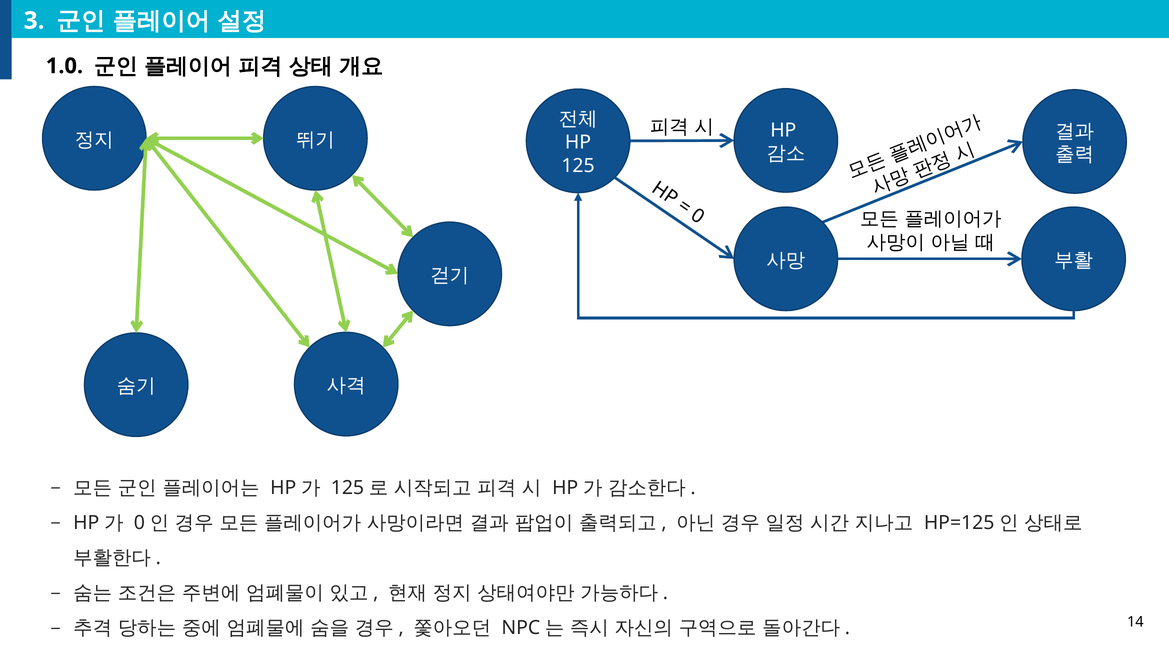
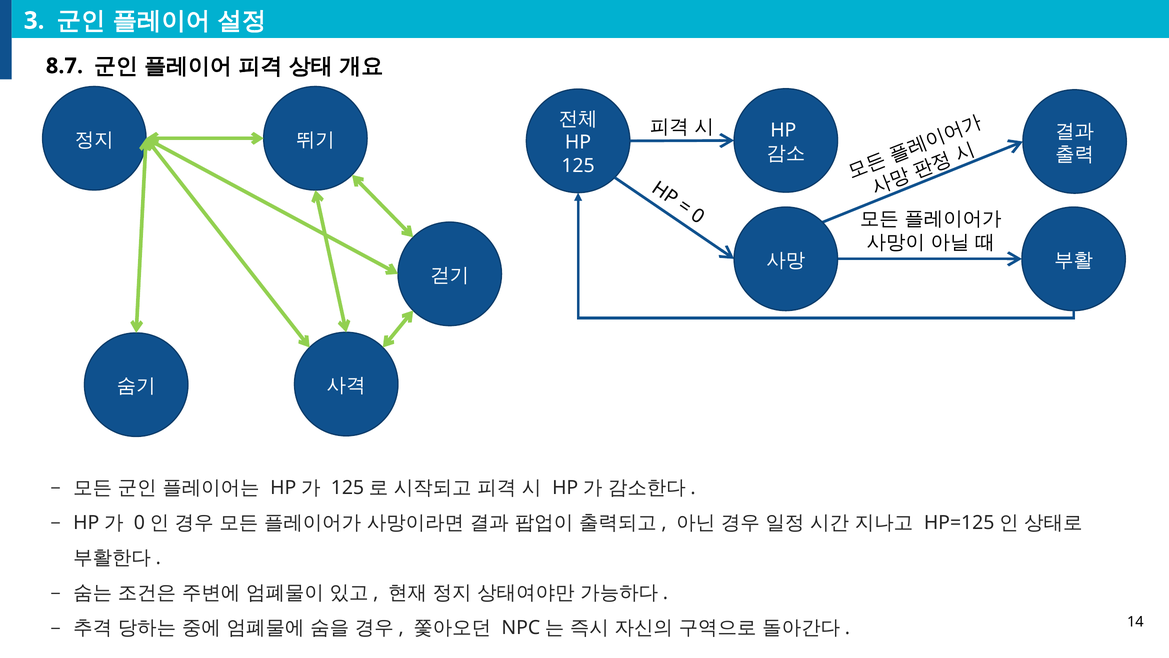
1.0: 1.0 -> 8.7
